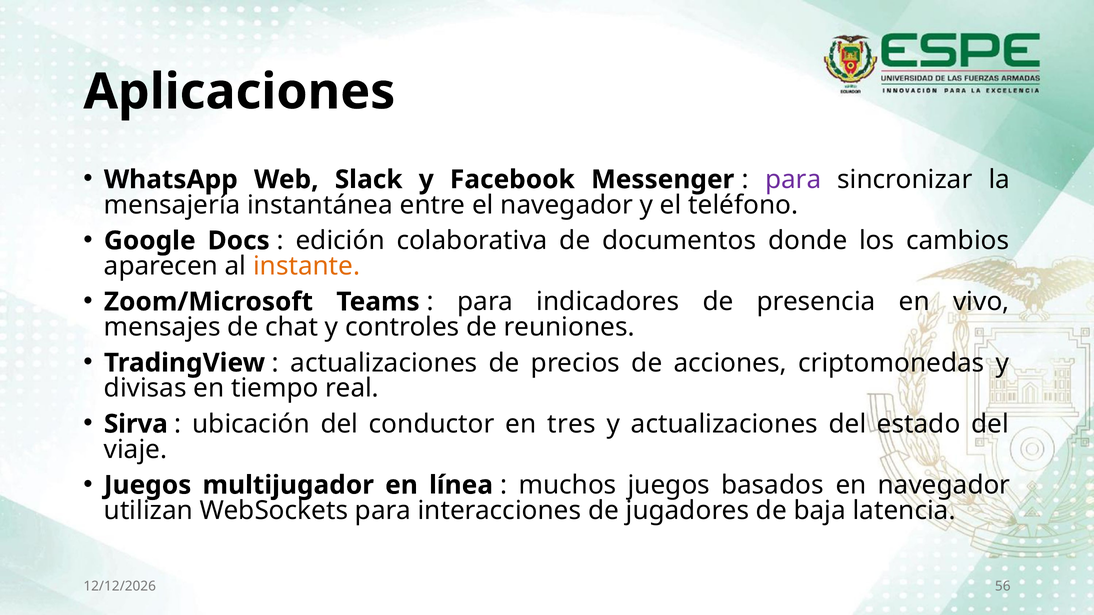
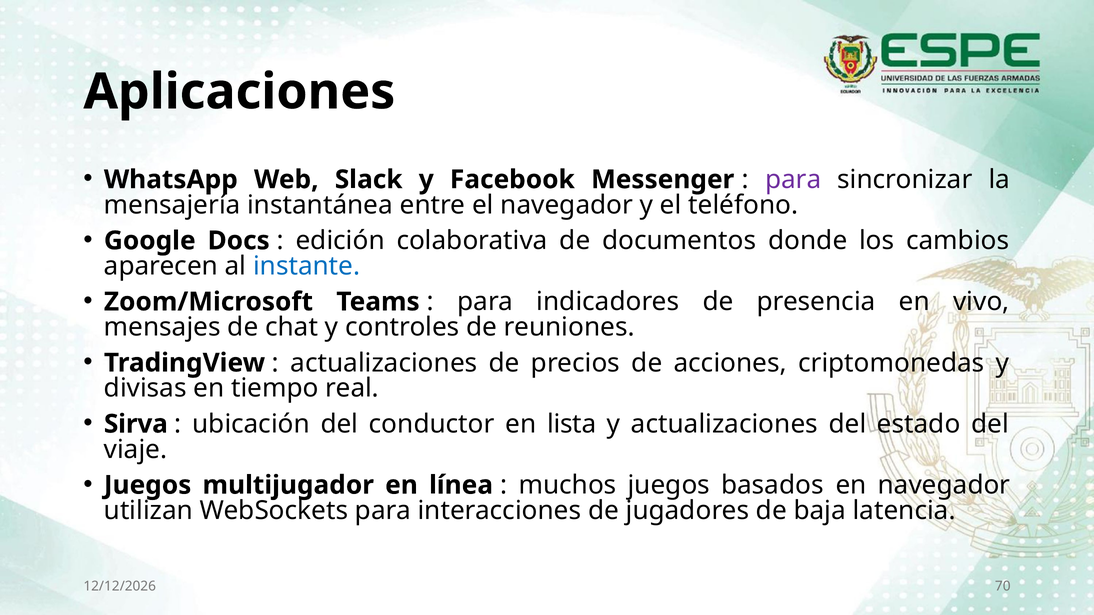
instante colour: orange -> blue
tres: tres -> lista
56: 56 -> 70
